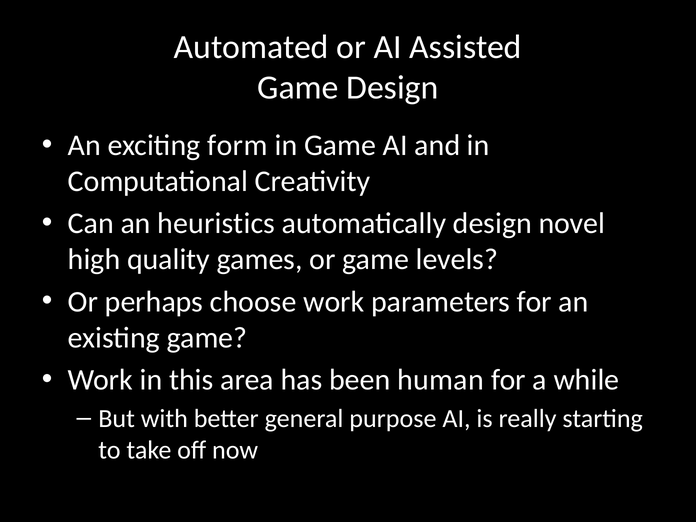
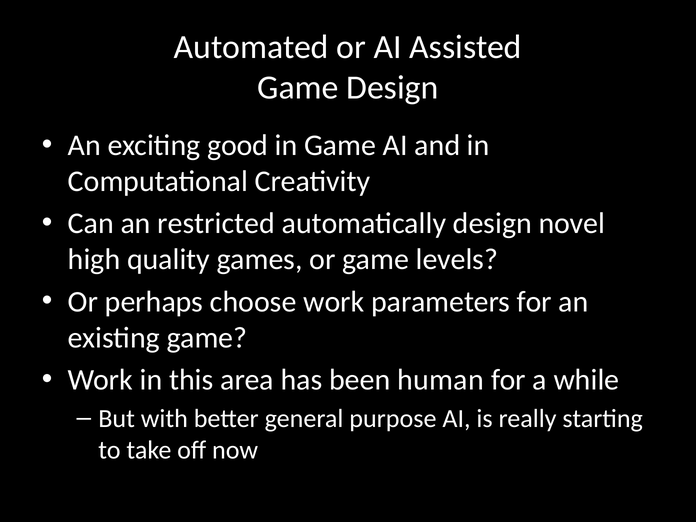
form: form -> good
heuristics: heuristics -> restricted
